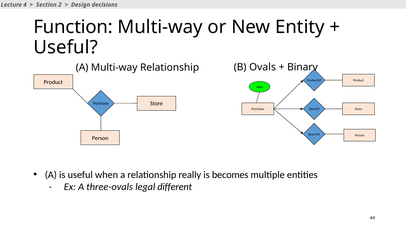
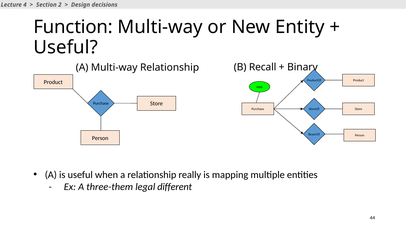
Ovals: Ovals -> Recall
becomes: becomes -> mapping
three-ovals: three-ovals -> three-them
